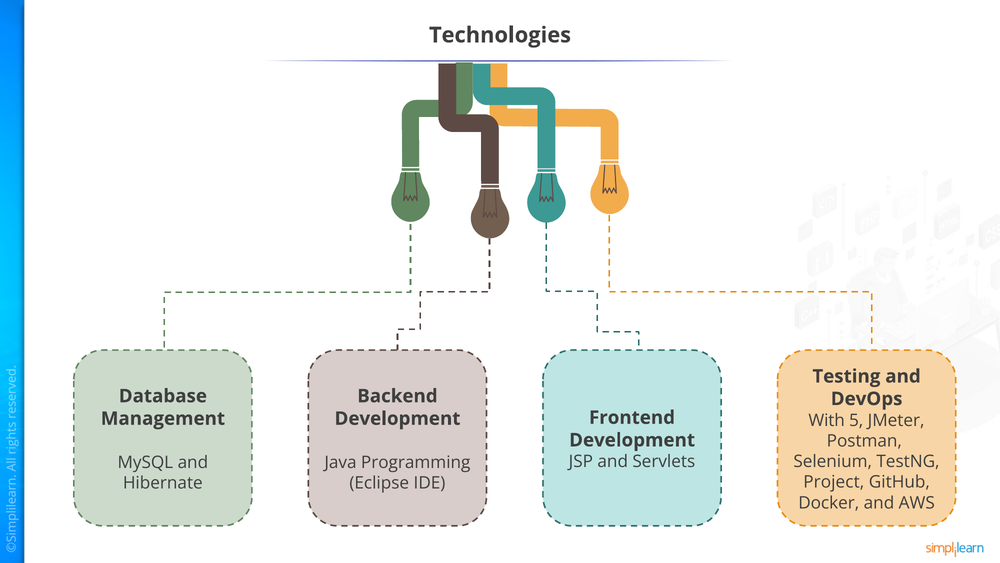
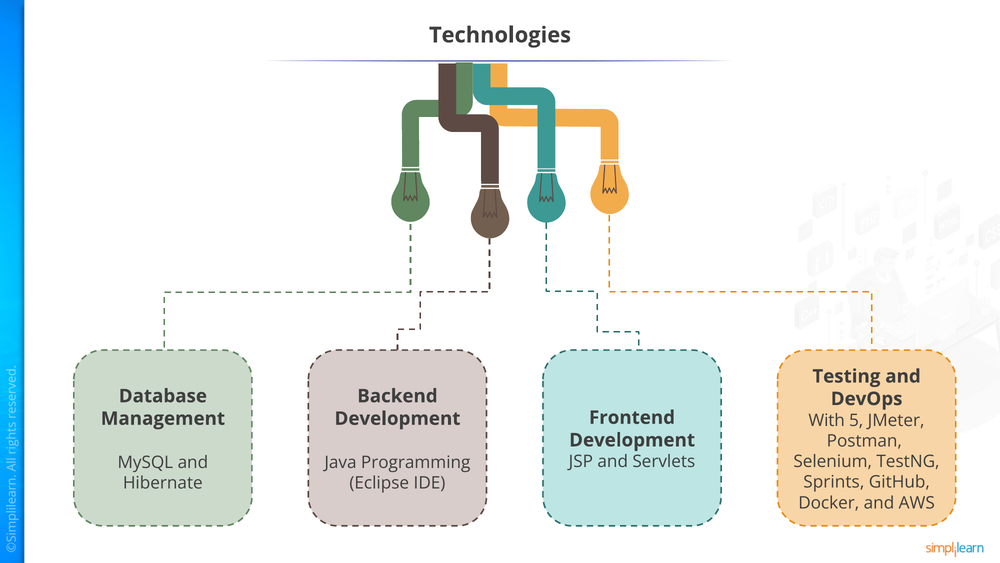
Project: Project -> Sprints
